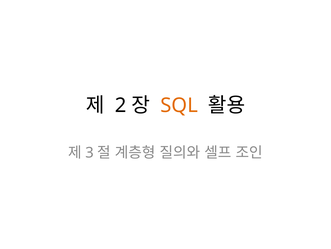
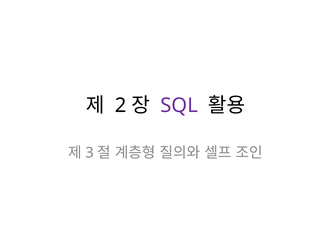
SQL colour: orange -> purple
